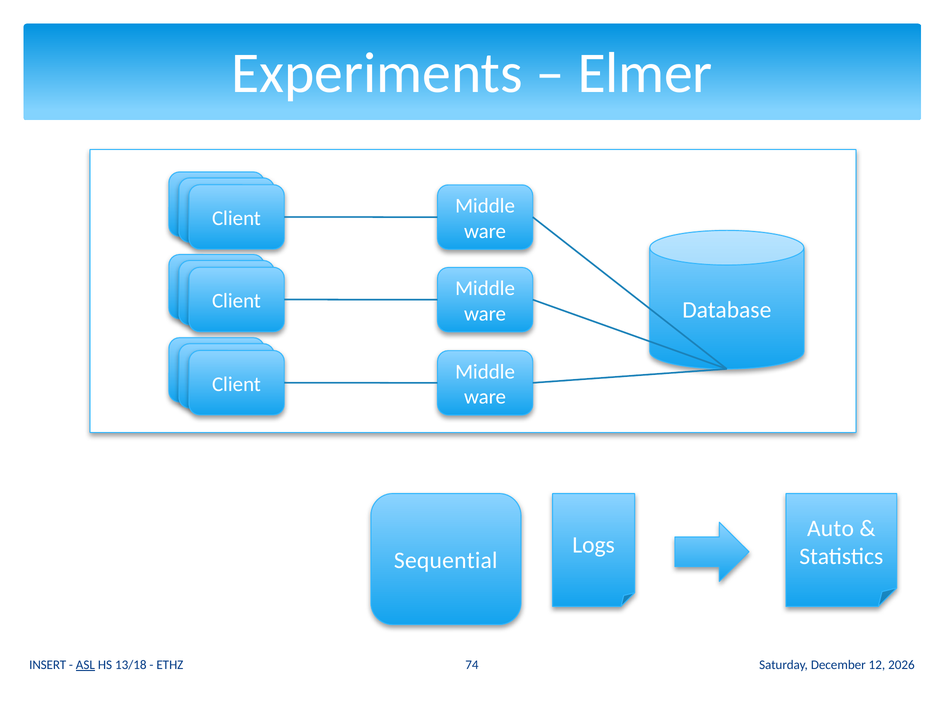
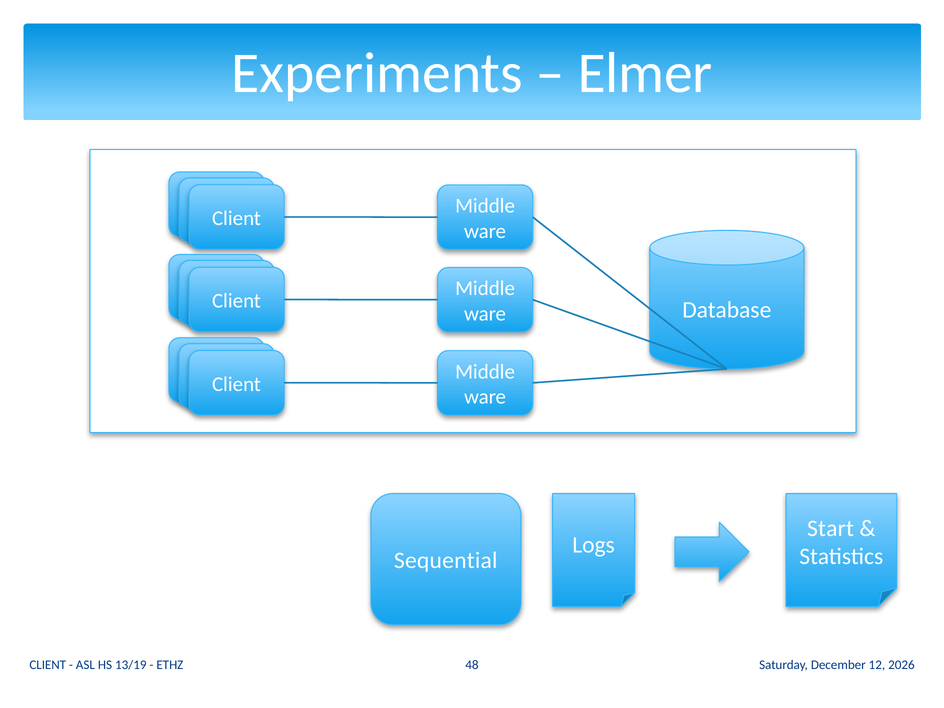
Auto: Auto -> Start
INSERT at (48, 665): INSERT -> CLIENT
ASL underline: present -> none
13/18: 13/18 -> 13/19
74: 74 -> 48
